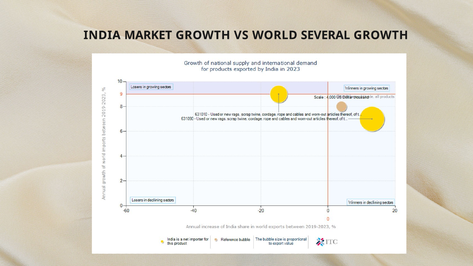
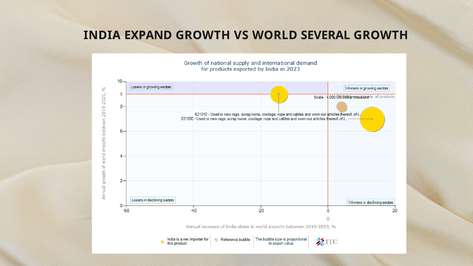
MARKET: MARKET -> EXPAND
